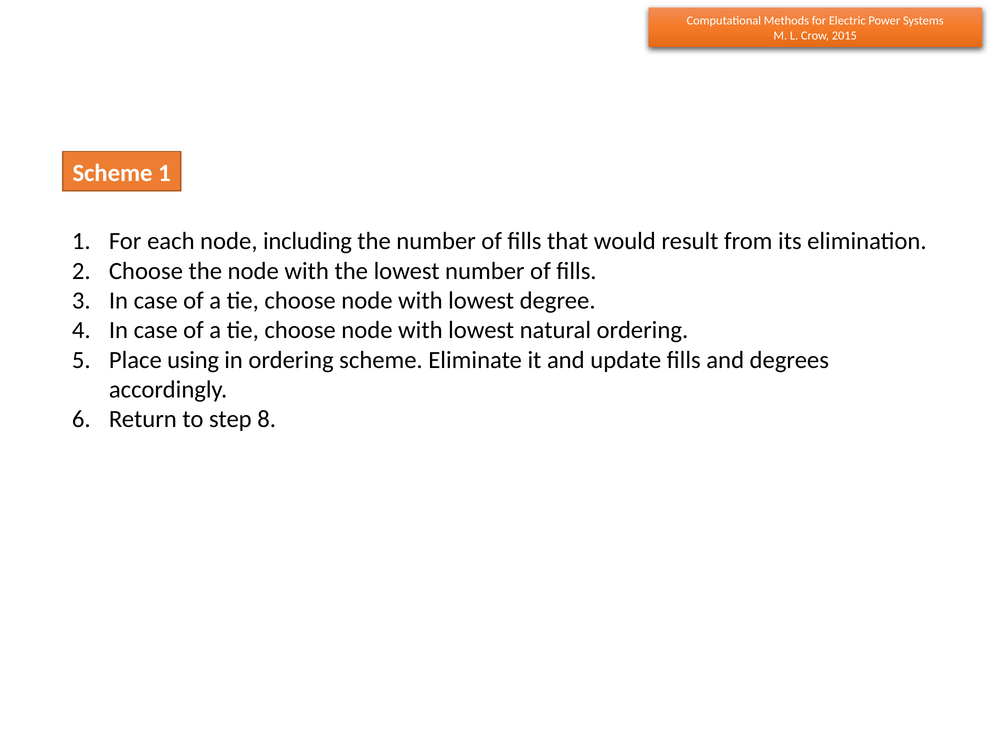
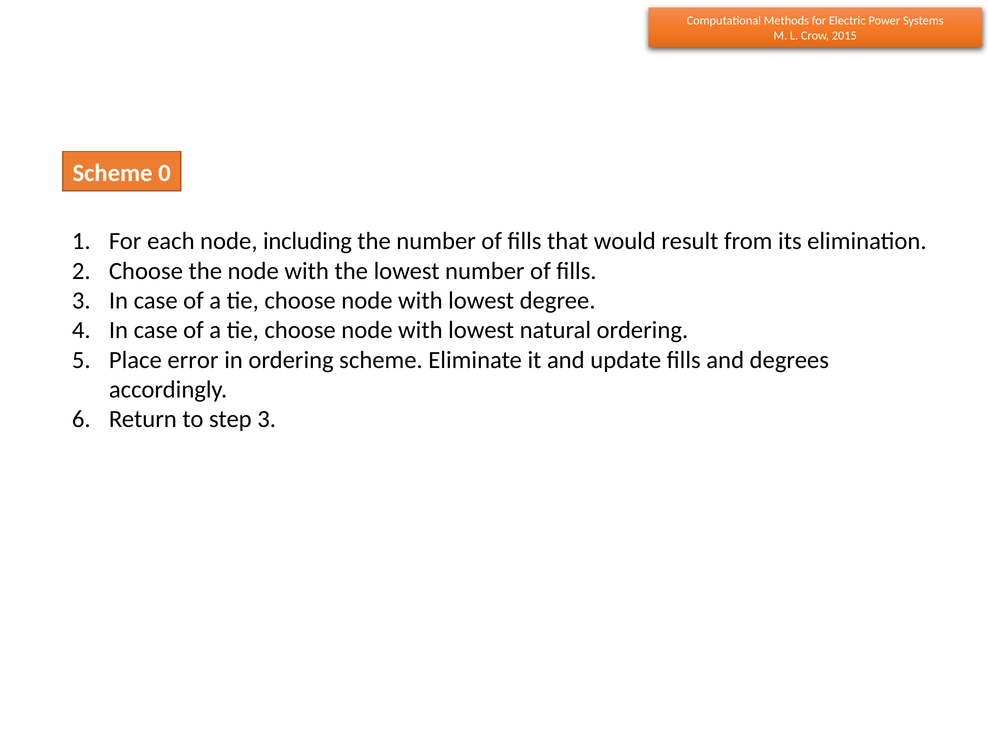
Scheme 1: 1 -> 0
using: using -> error
step 8: 8 -> 3
